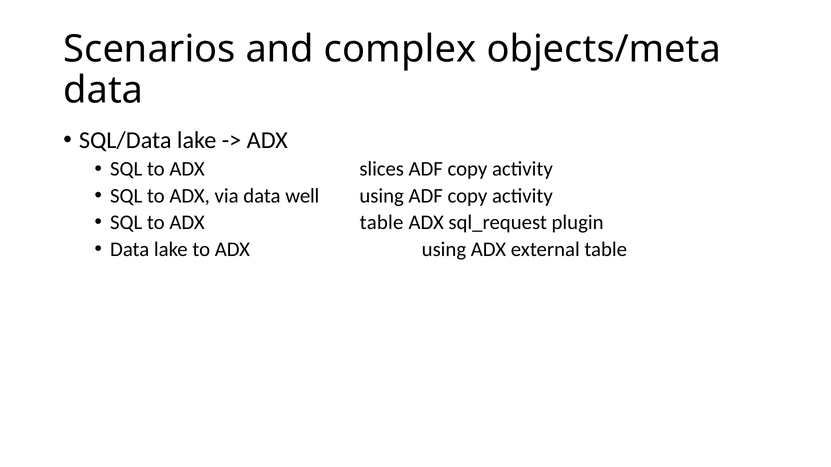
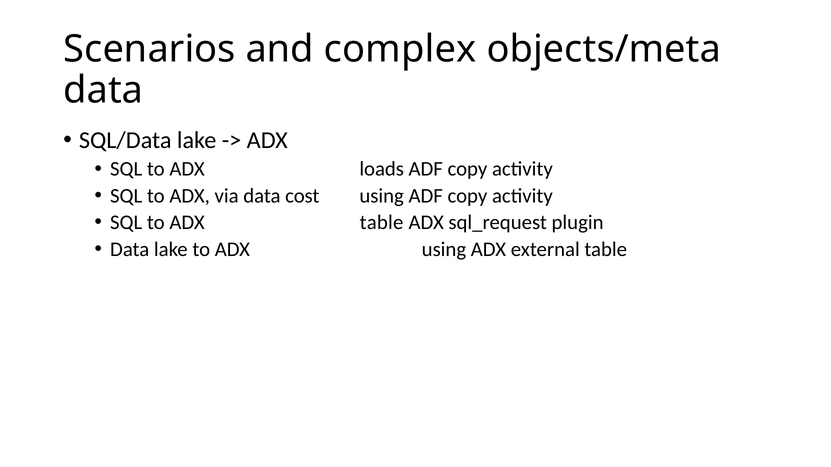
slices: slices -> loads
well: well -> cost
